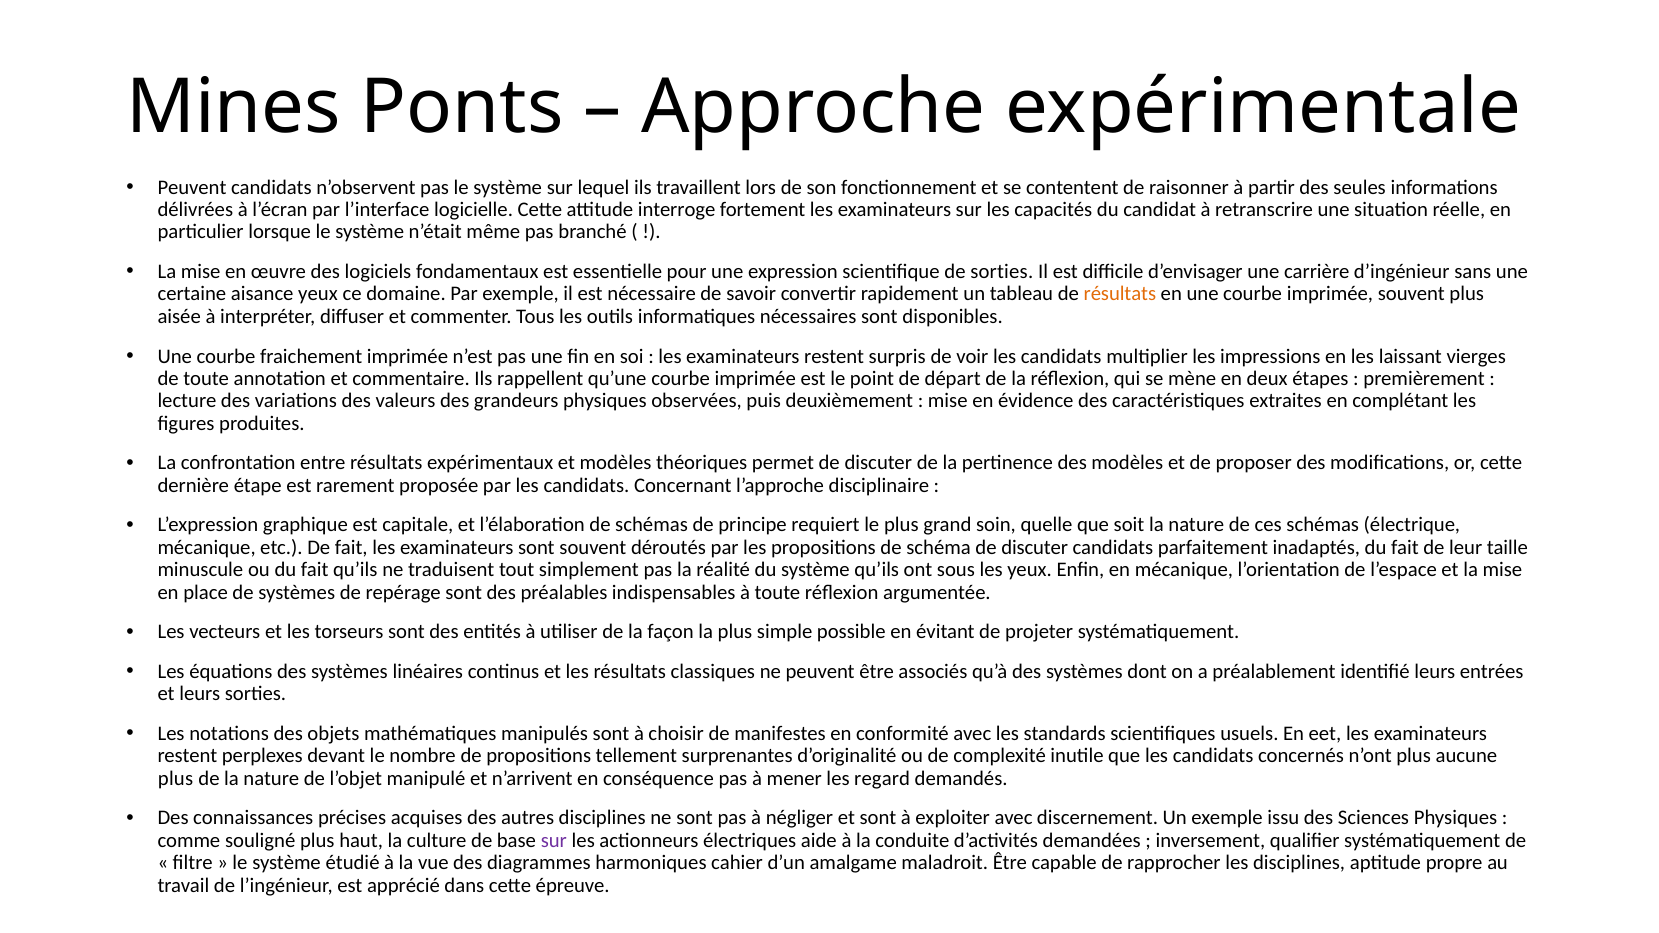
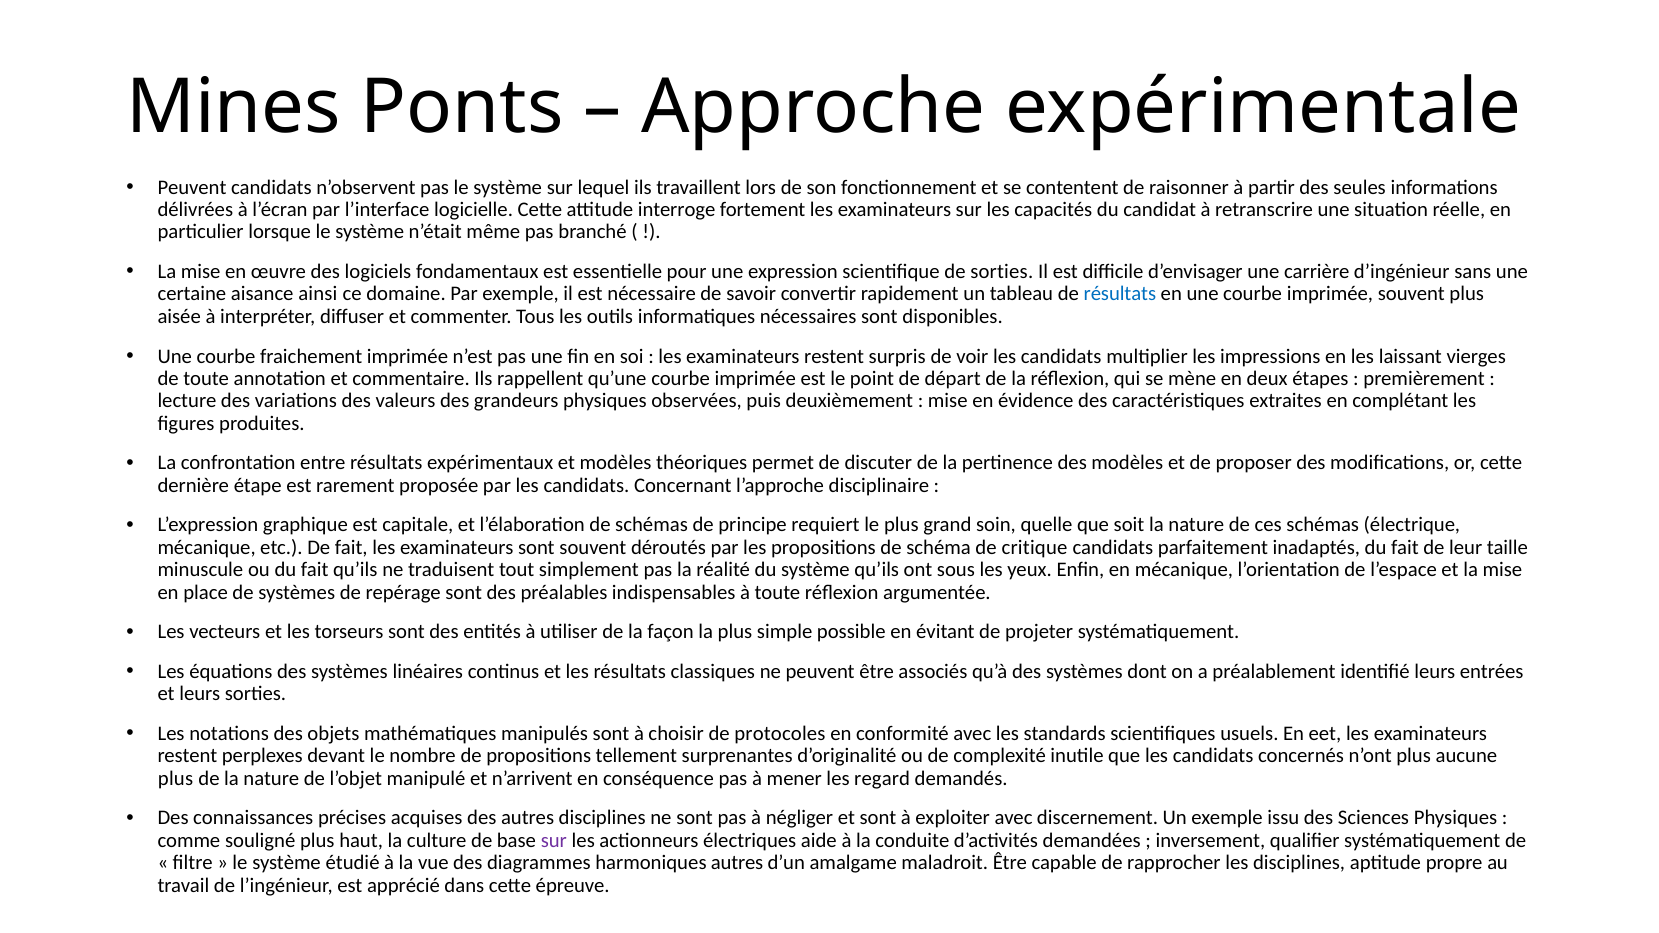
aisance yeux: yeux -> ainsi
résultats at (1120, 294) colour: orange -> blue
schéma de discuter: discuter -> critique
manifestes: manifestes -> protocoles
harmoniques cahier: cahier -> autres
